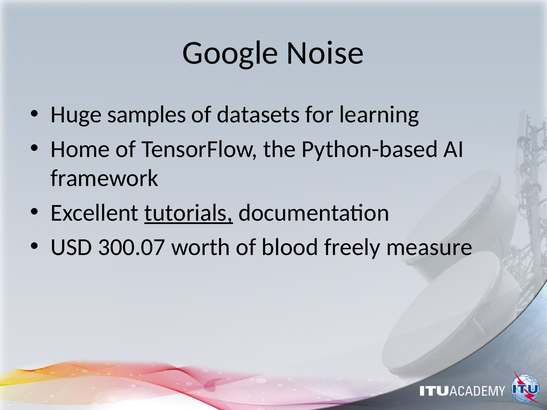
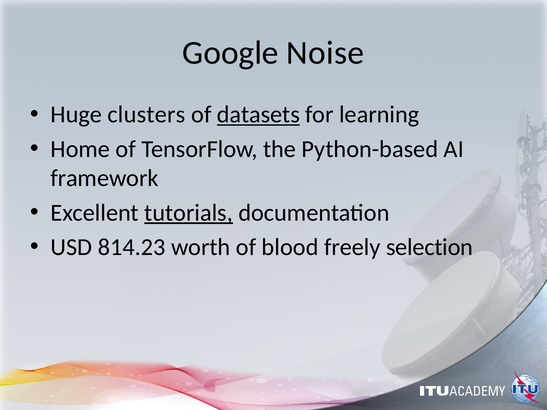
samples: samples -> clusters
datasets underline: none -> present
300.07: 300.07 -> 814.23
measure: measure -> selection
